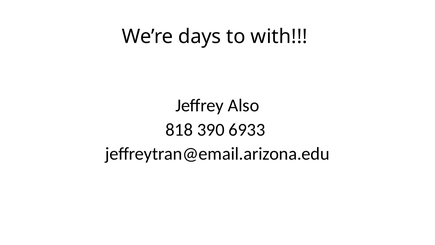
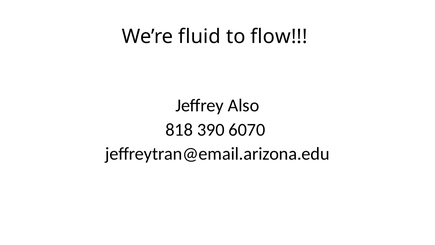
days: days -> fluid
with: with -> flow
6933: 6933 -> 6070
